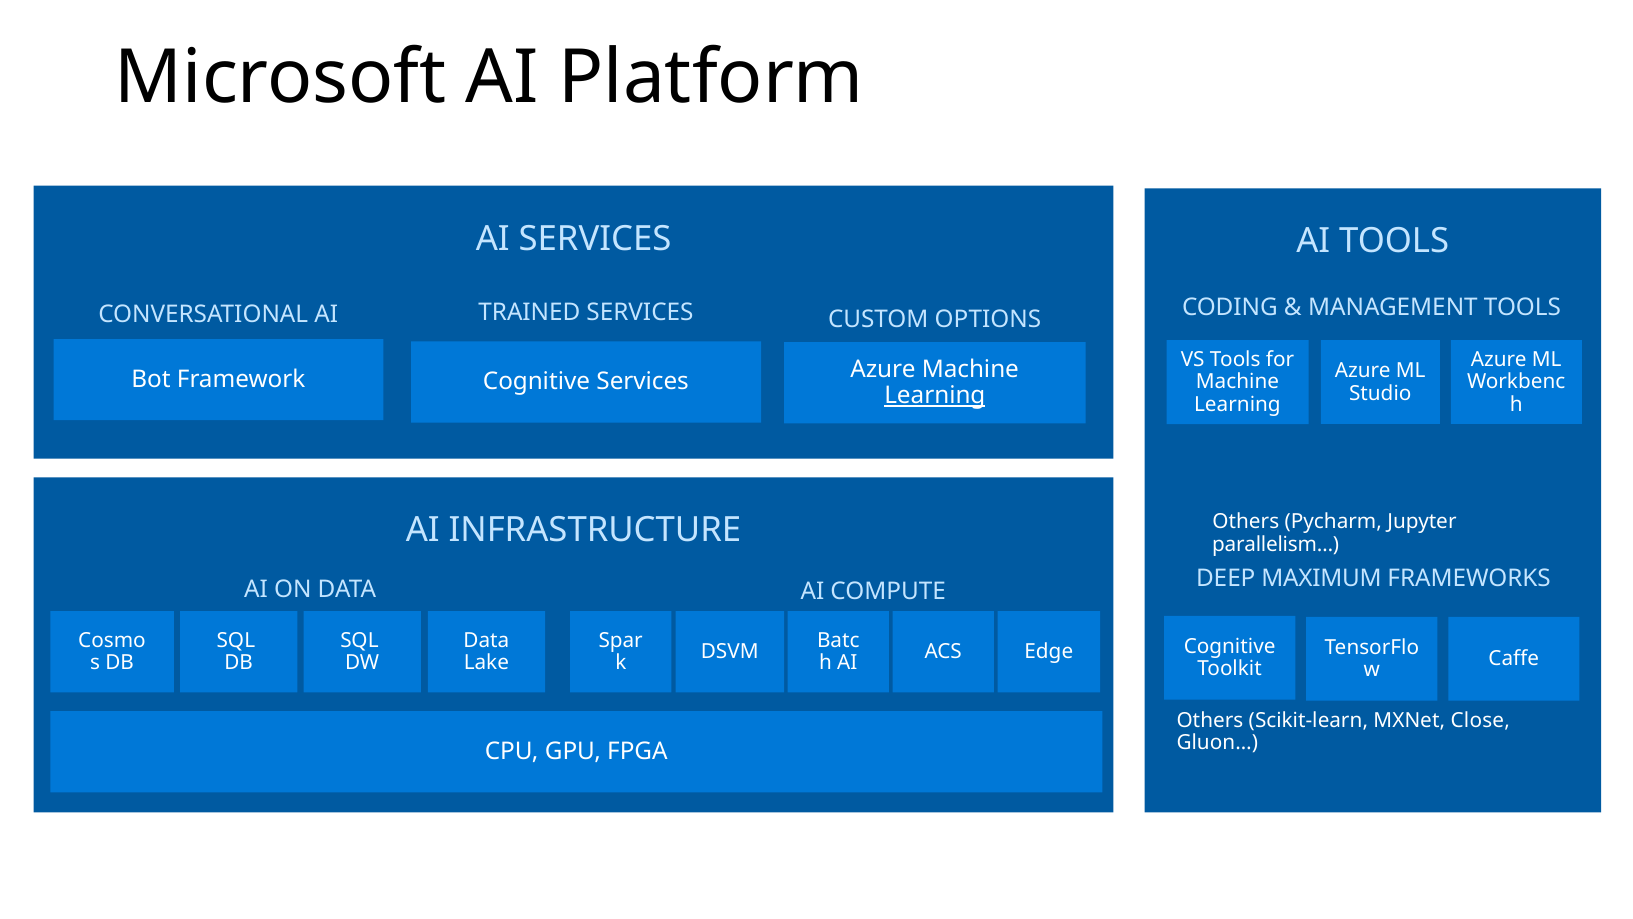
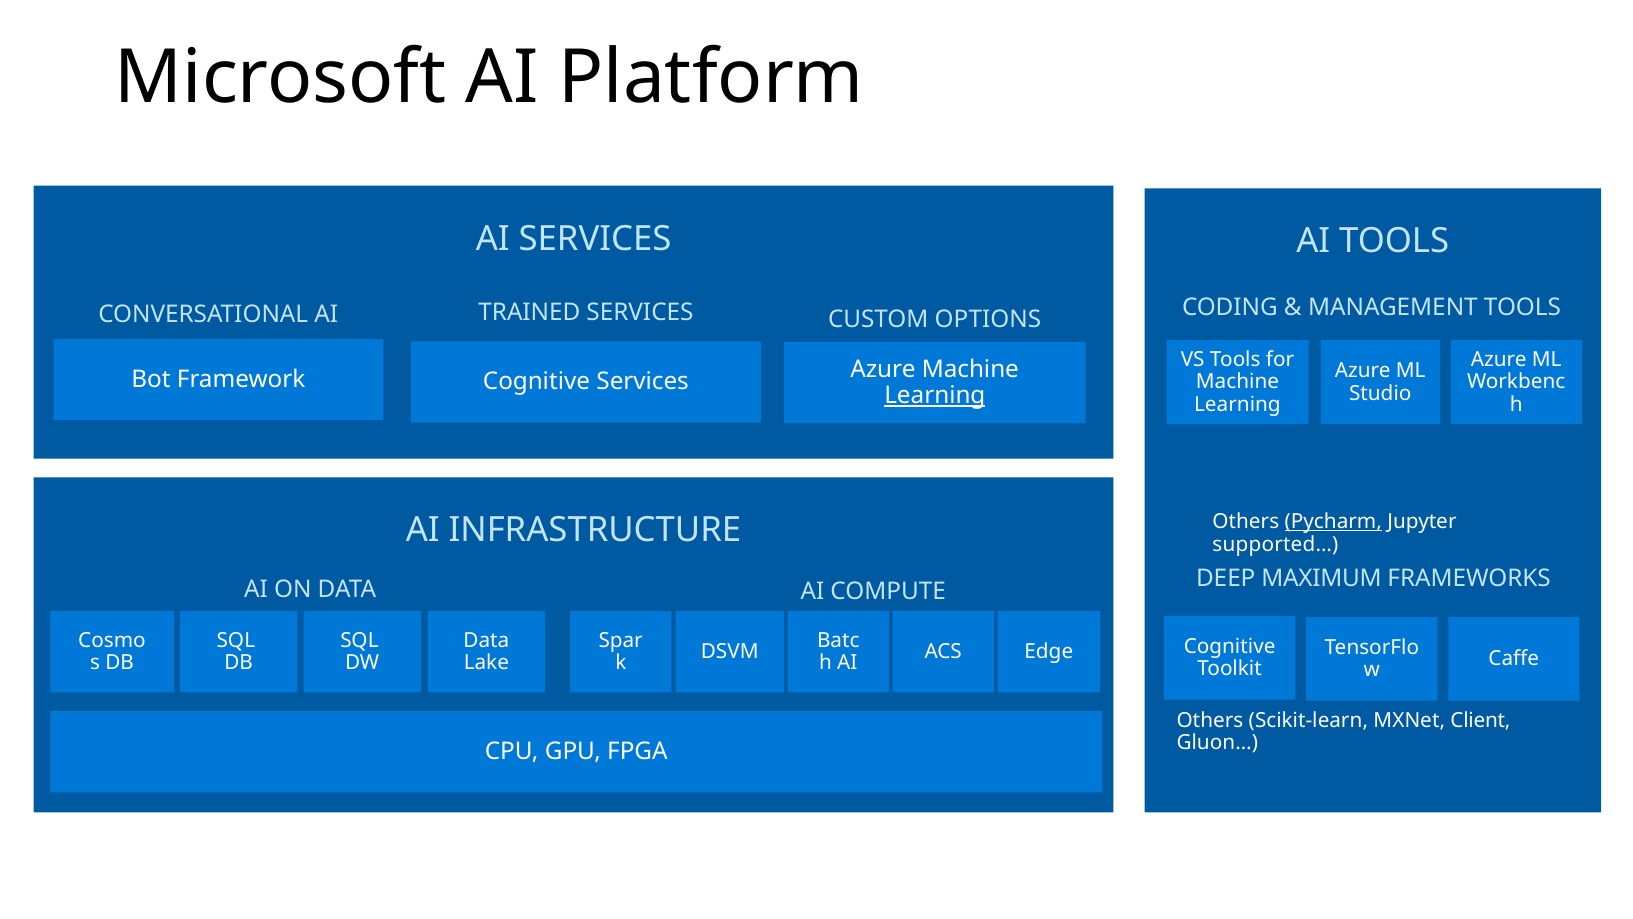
Pycharm underline: none -> present
parallelism…: parallelism… -> supported…
Close: Close -> Client
